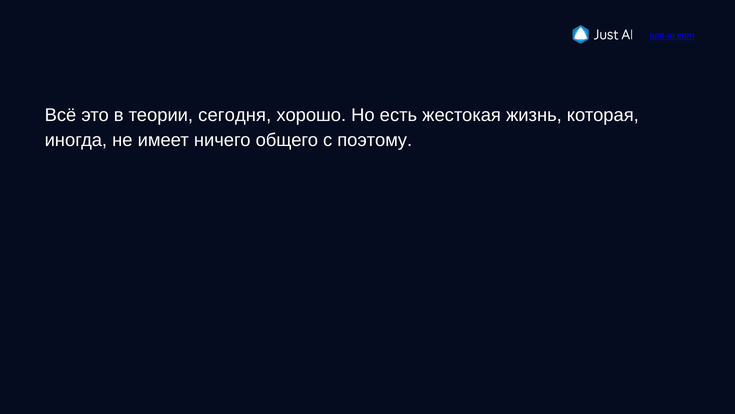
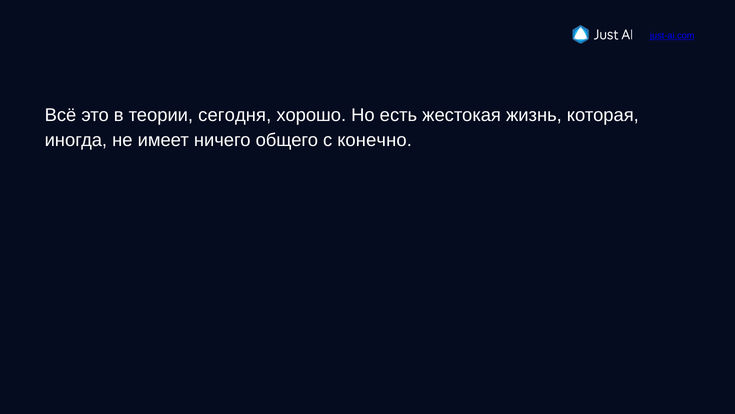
поэтому: поэтому -> конечно
